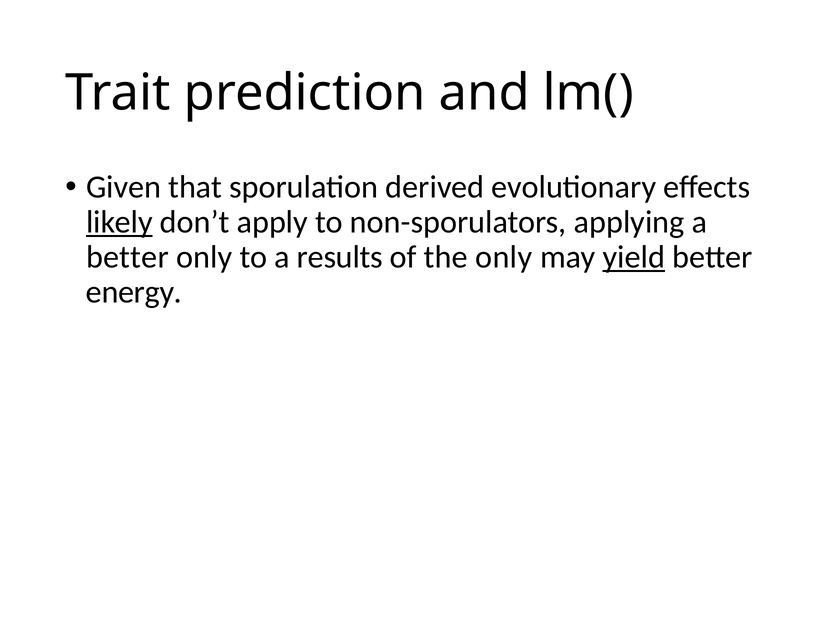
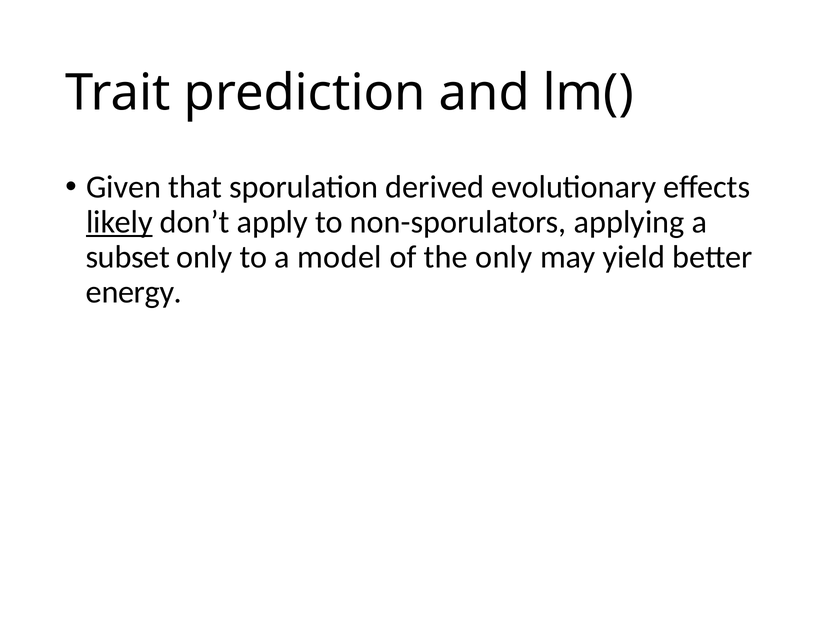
better at (128, 257): better -> subset
results: results -> model
yield underline: present -> none
